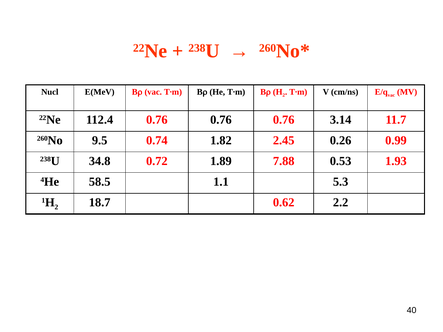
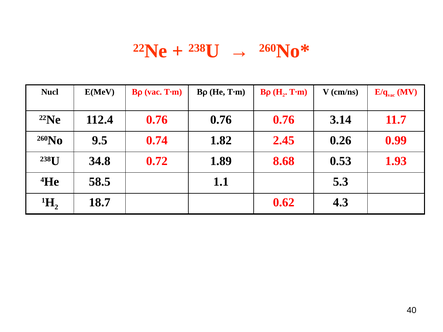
7.88: 7.88 -> 8.68
2.2: 2.2 -> 4.3
